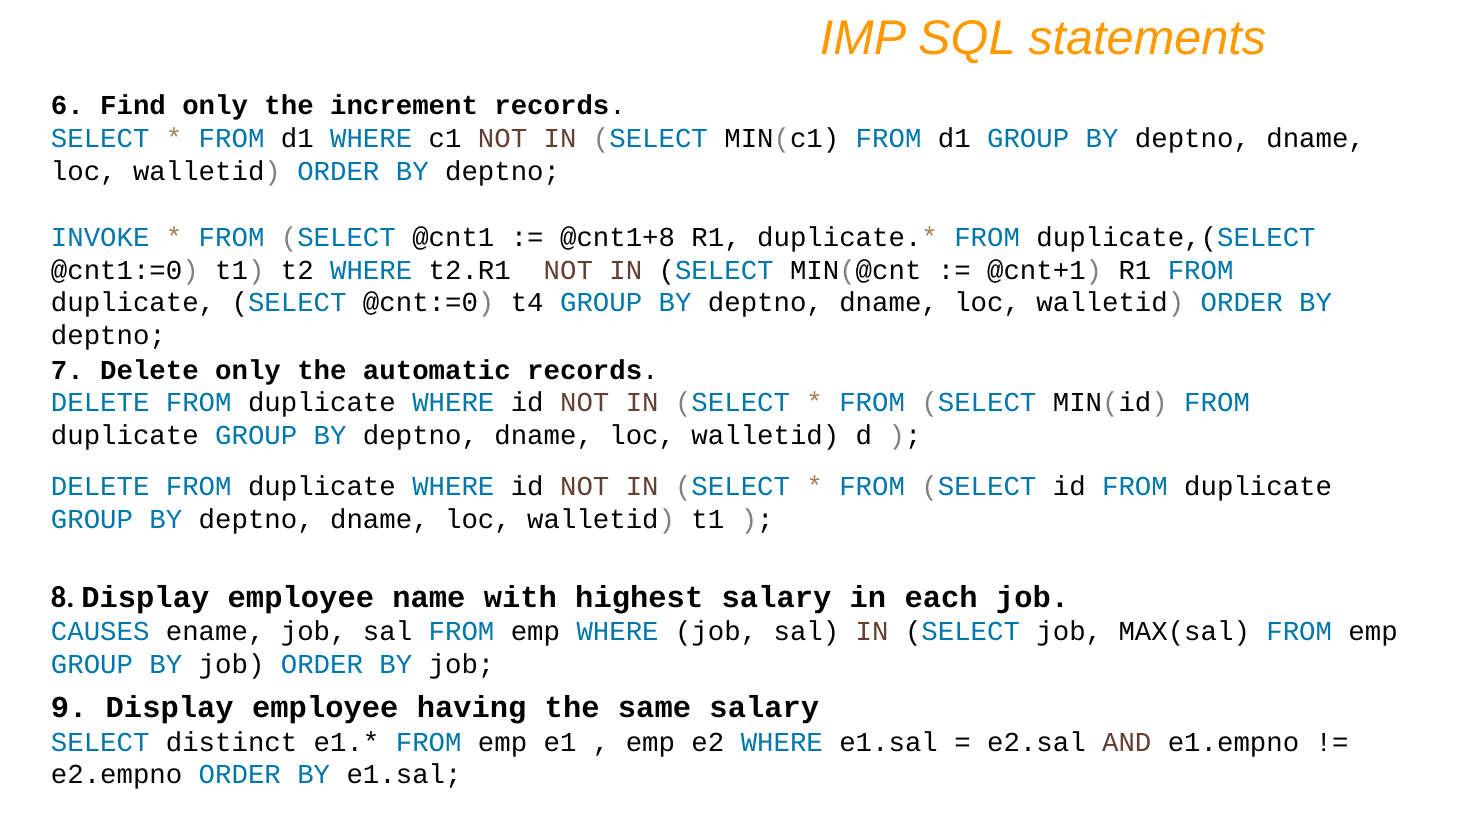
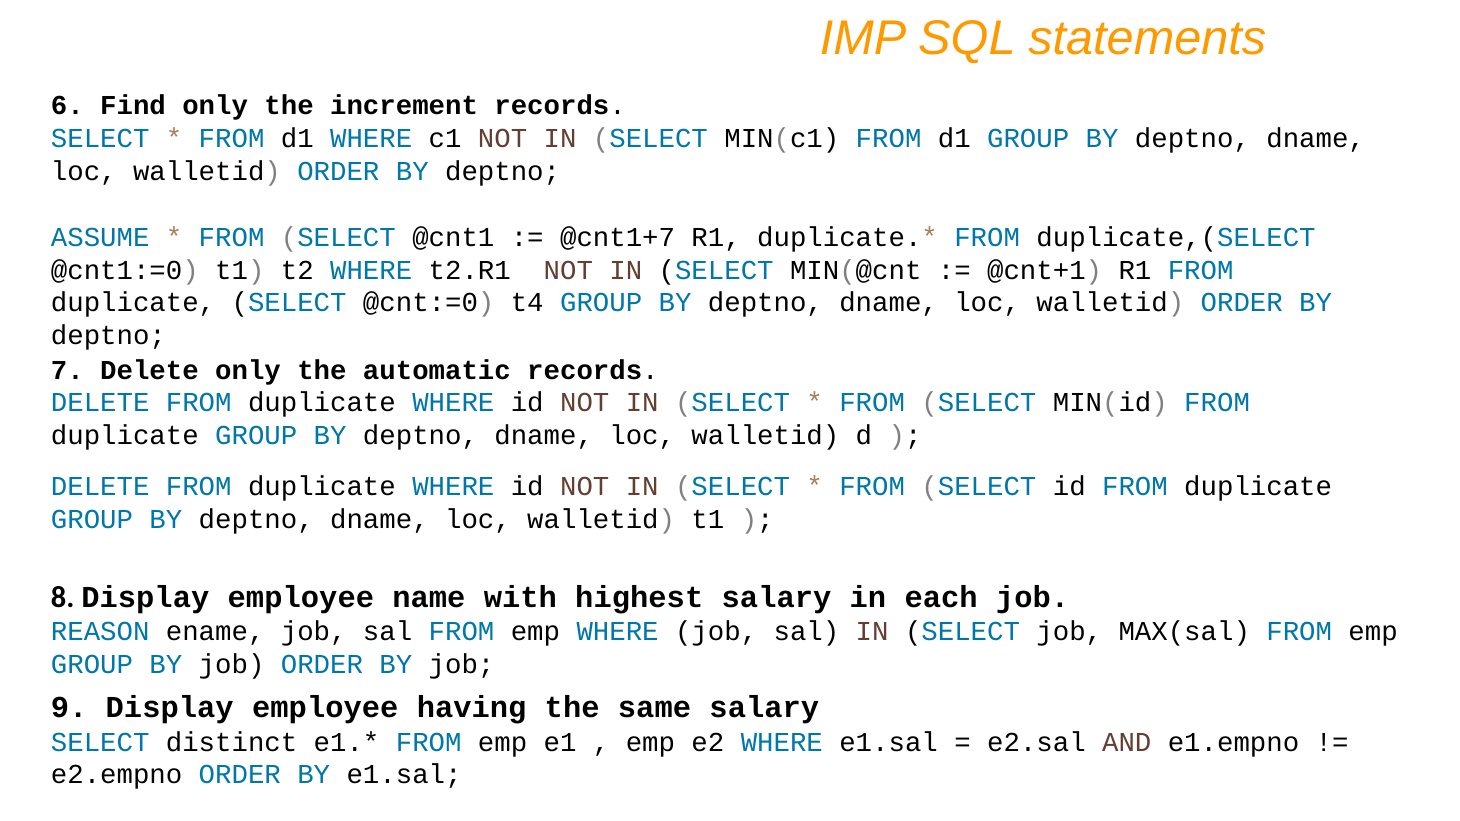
INVOKE: INVOKE -> ASSUME
@cnt1+8: @cnt1+8 -> @cnt1+7
CAUSES: CAUSES -> REASON
